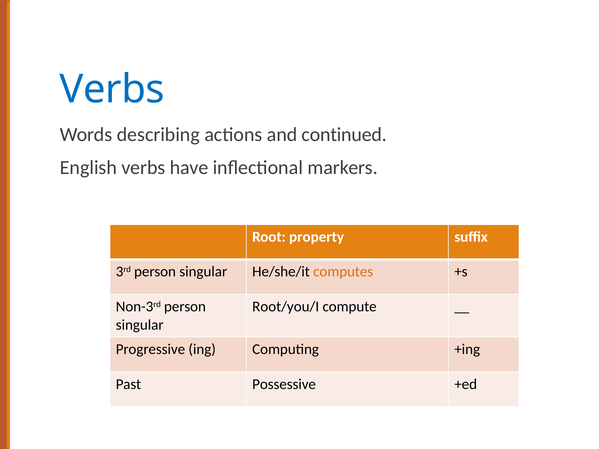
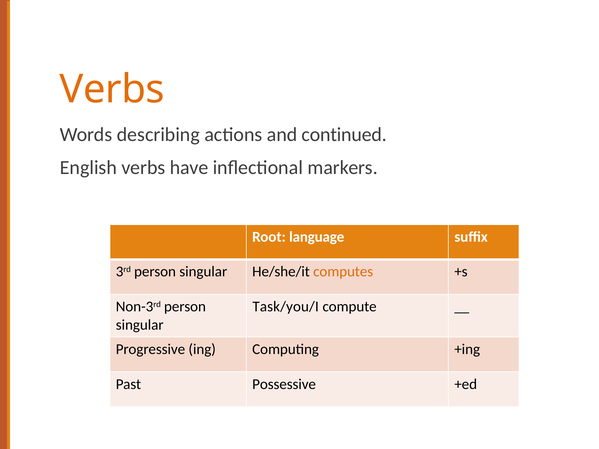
Verbs at (112, 89) colour: blue -> orange
property: property -> language
Root/you/I: Root/you/I -> Task/you/I
